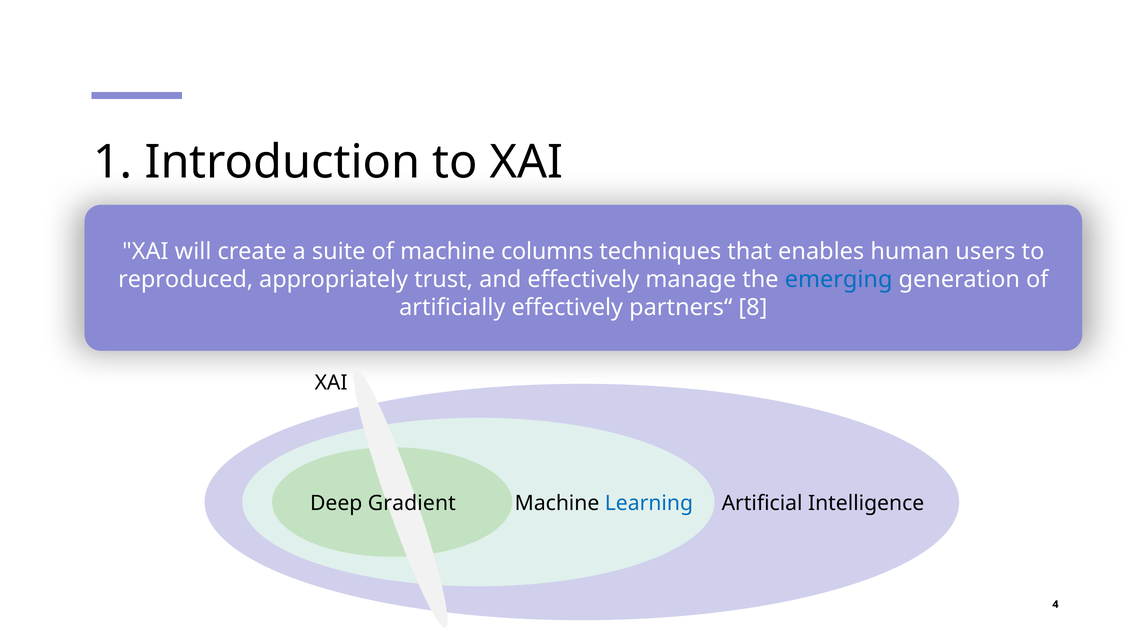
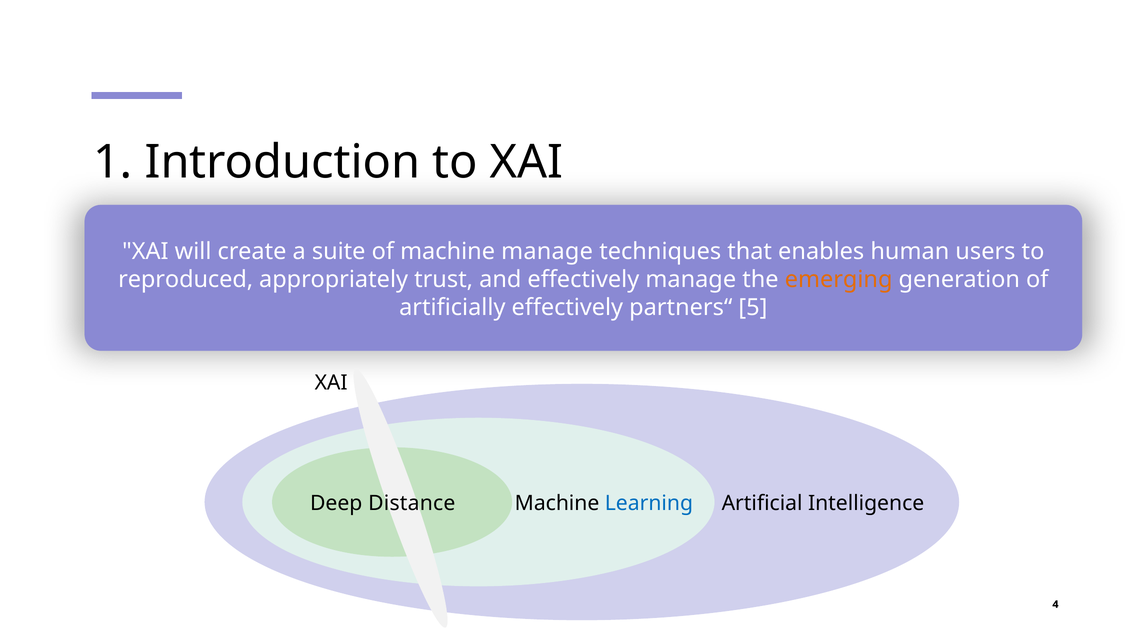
machine columns: columns -> manage
emerging colour: blue -> orange
8: 8 -> 5
Gradient: Gradient -> Distance
